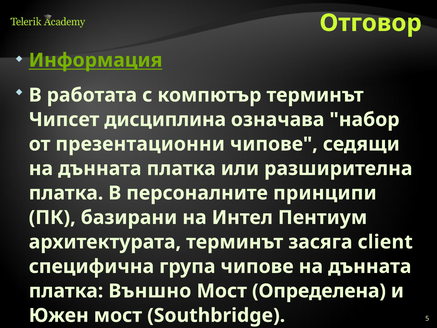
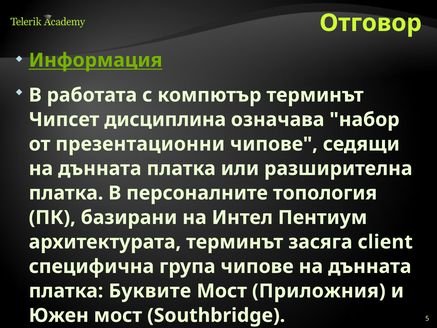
принципи: принципи -> топология
Външно: Външно -> Буквите
Определена: Определена -> Приложния
